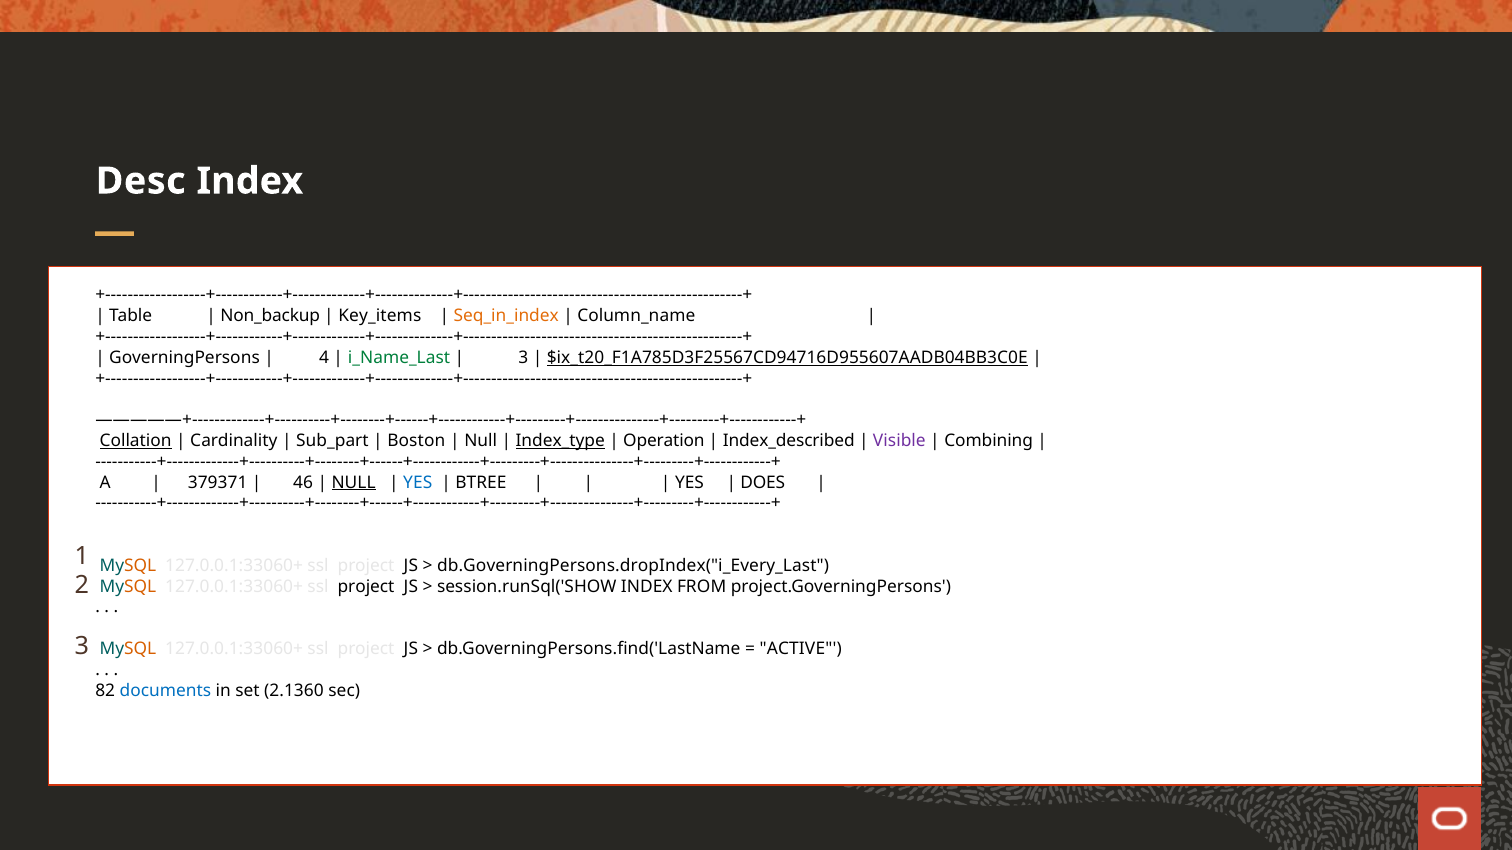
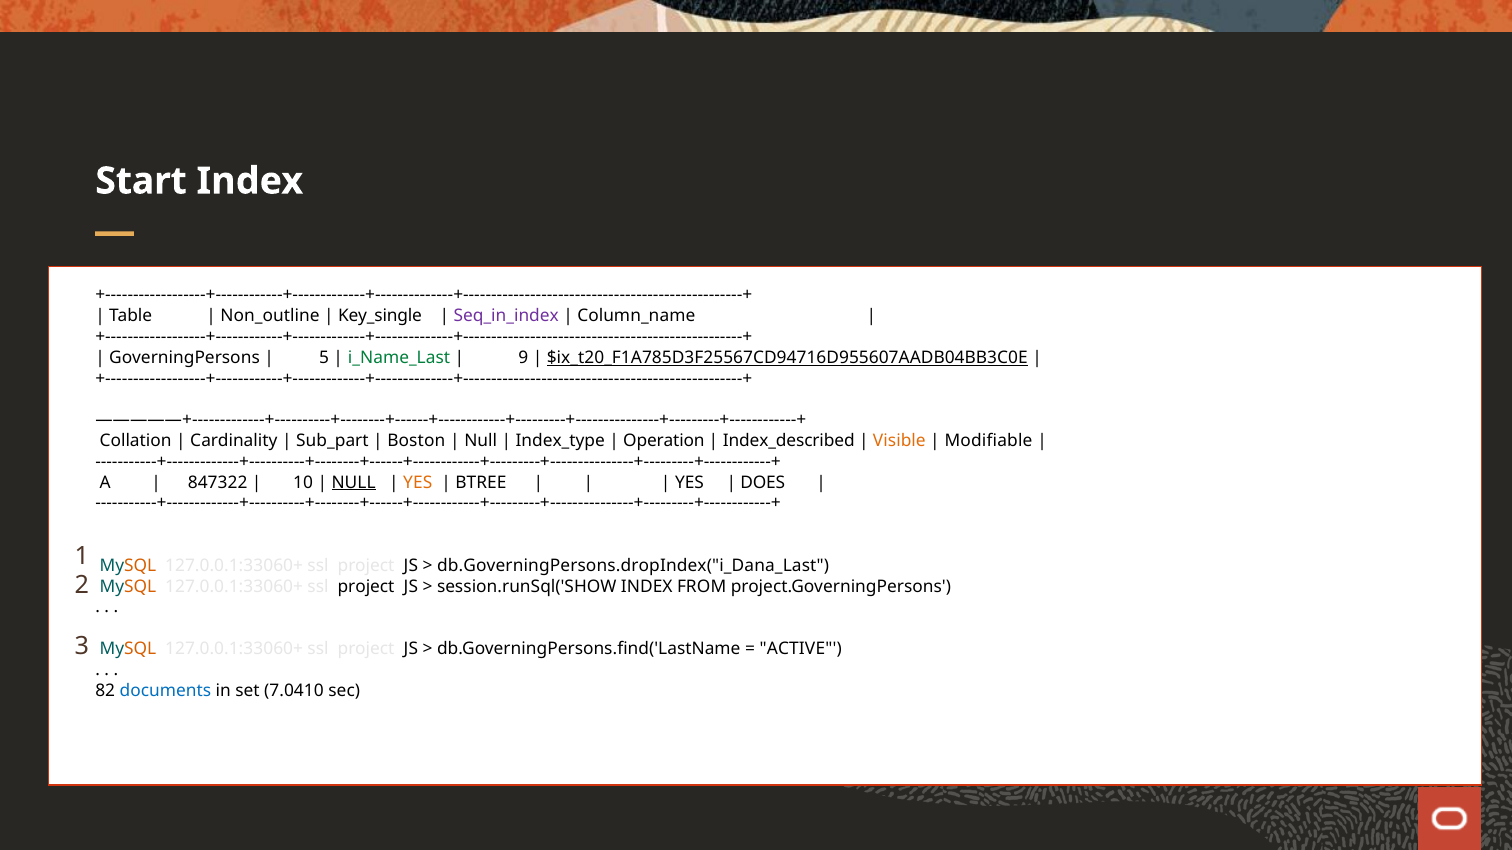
Desc: Desc -> Start
Non_backup: Non_backup -> Non_outline
Key_items: Key_items -> Key_single
Seq_in_index colour: orange -> purple
4: 4 -> 5
3 at (523, 358): 3 -> 9
Collation underline: present -> none
Index_type underline: present -> none
Visible colour: purple -> orange
Combining: Combining -> Modifiable
379371: 379371 -> 847322
46: 46 -> 10
YES at (418, 483) colour: blue -> orange
db.GoverningPersons.dropIndex("i_Every_Last: db.GoverningPersons.dropIndex("i_Every_Last -> db.GoverningPersons.dropIndex("i_Dana_Last
2.1360: 2.1360 -> 7.0410
